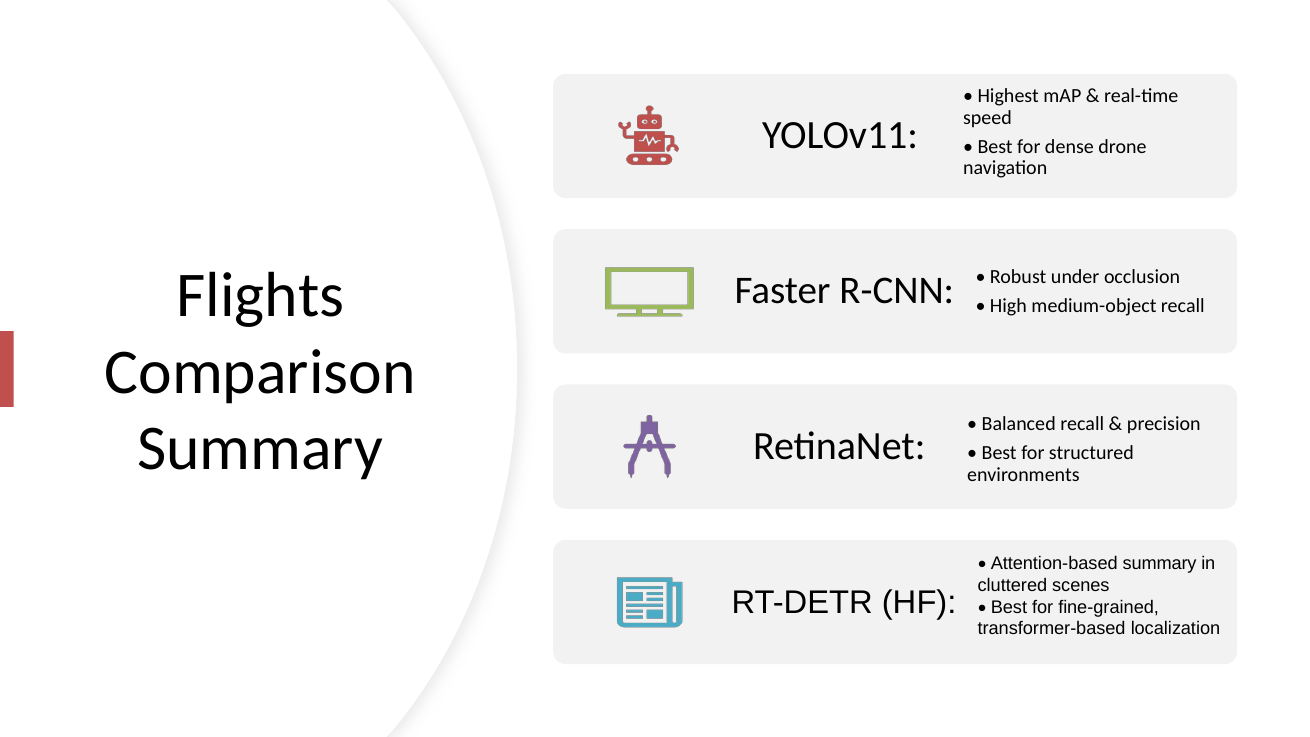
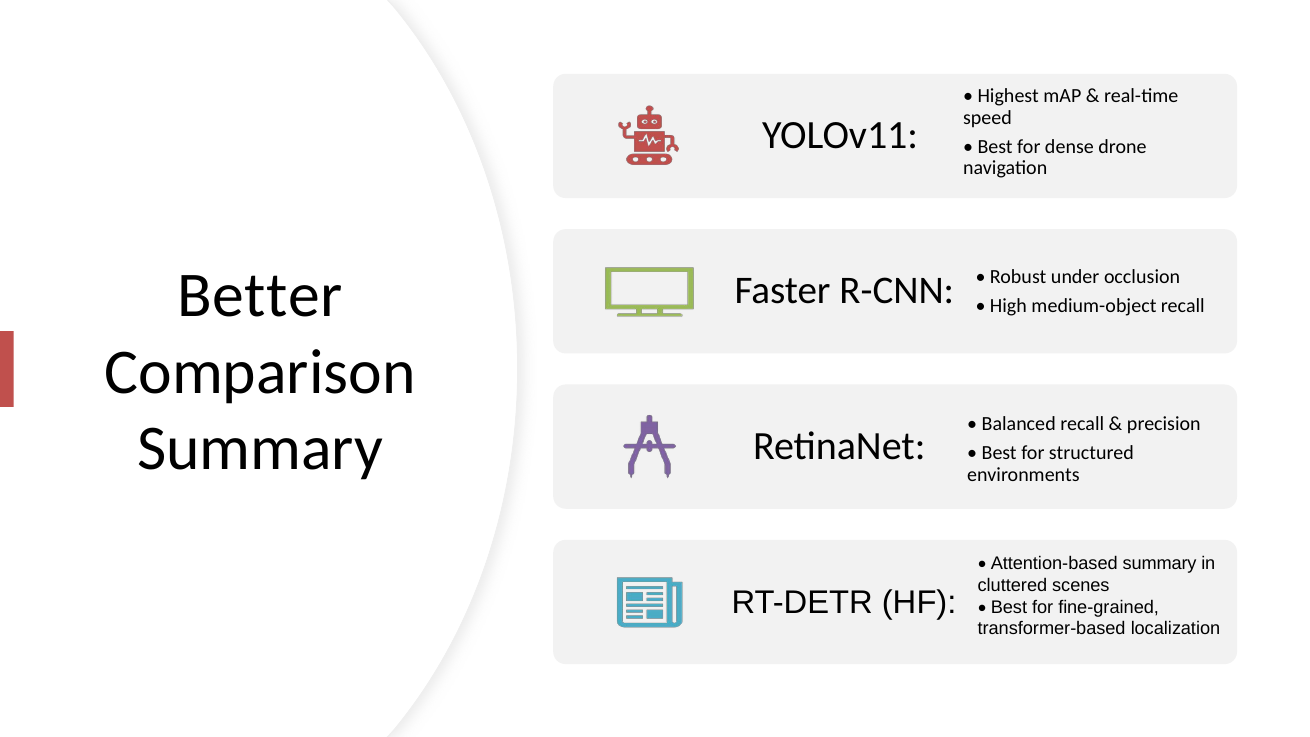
Flights: Flights -> Better
